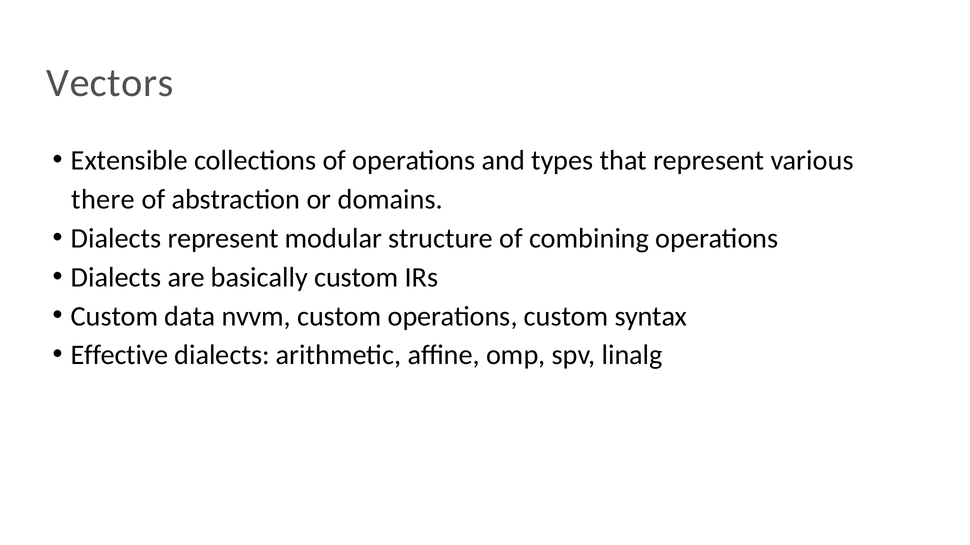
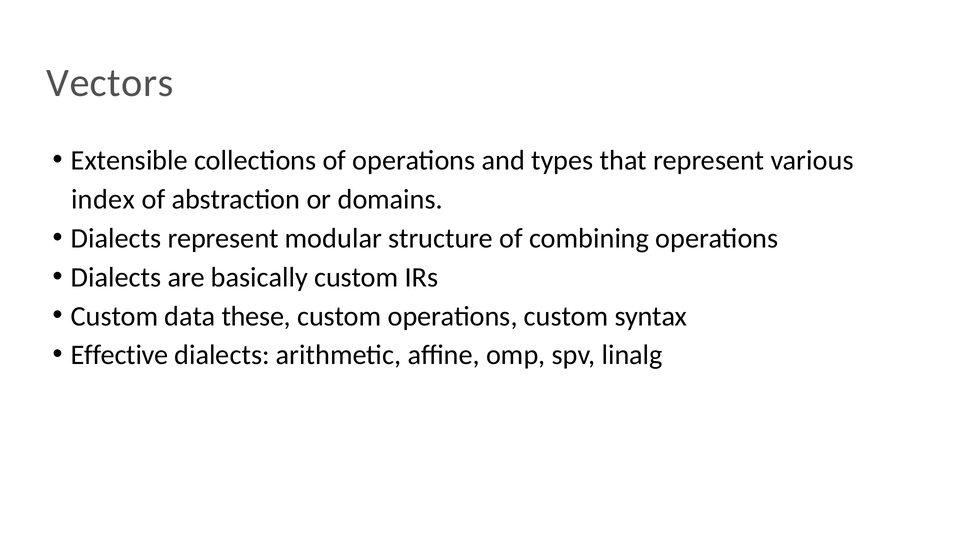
there: there -> index
nvvm: nvvm -> these
